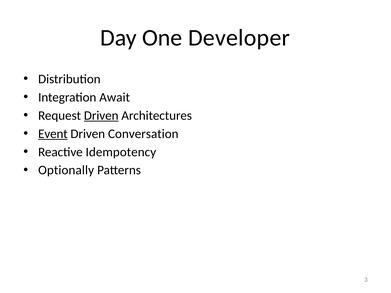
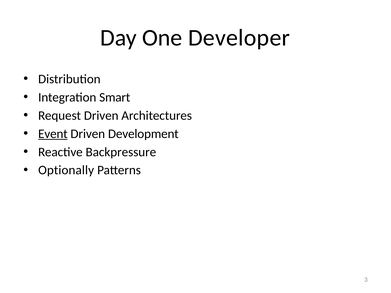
Await: Await -> Smart
Driven at (101, 116) underline: present -> none
Conversation: Conversation -> Development
Idempotency: Idempotency -> Backpressure
